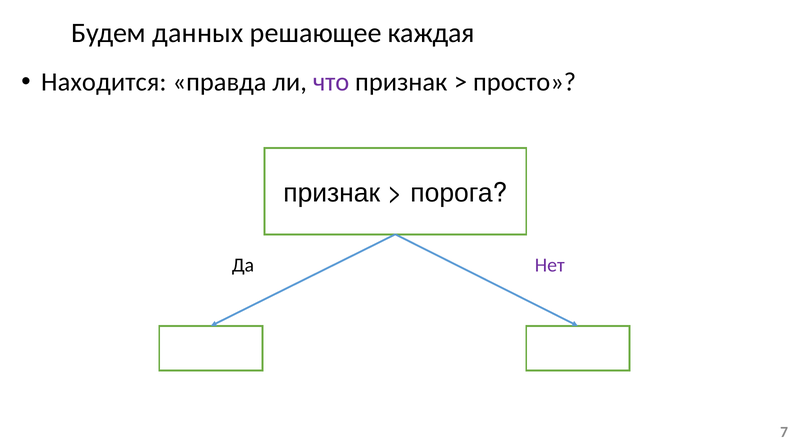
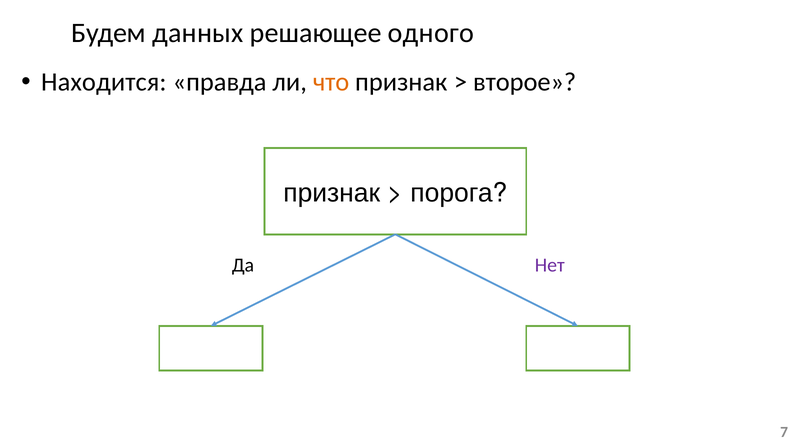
каждая: каждая -> одного
что colour: purple -> orange
просто: просто -> второе
